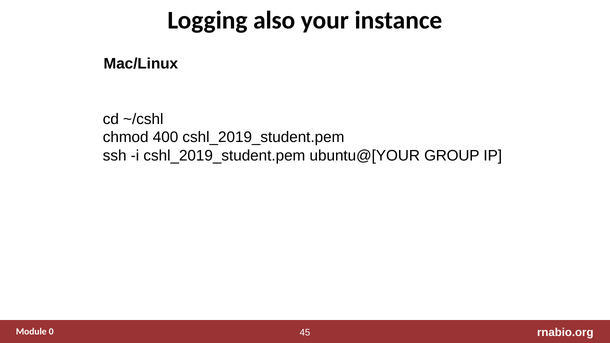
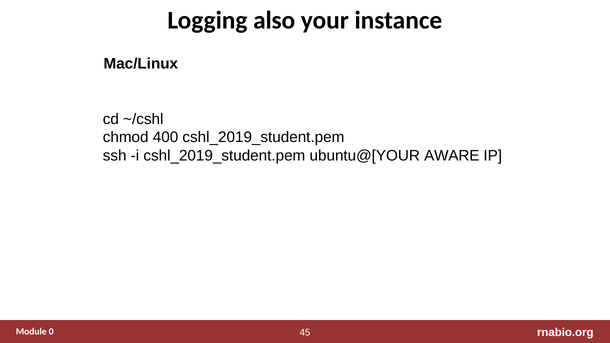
GROUP: GROUP -> AWARE
